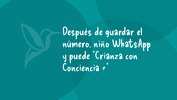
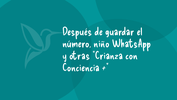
puede: puede -> otras
